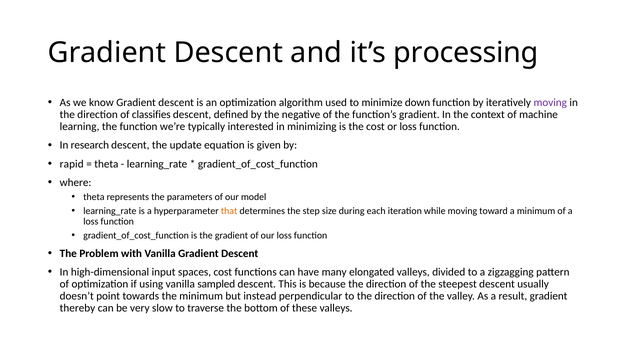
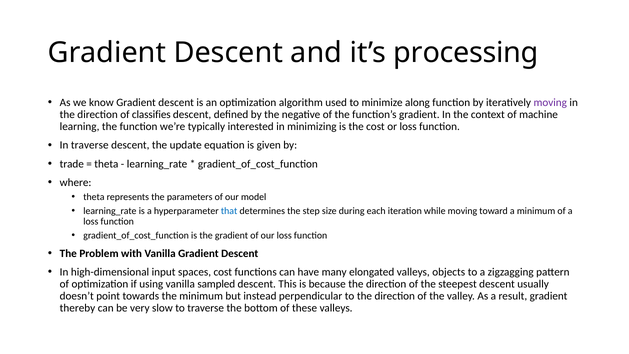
down: down -> along
In research: research -> traverse
rapid: rapid -> trade
that colour: orange -> blue
divided: divided -> objects
